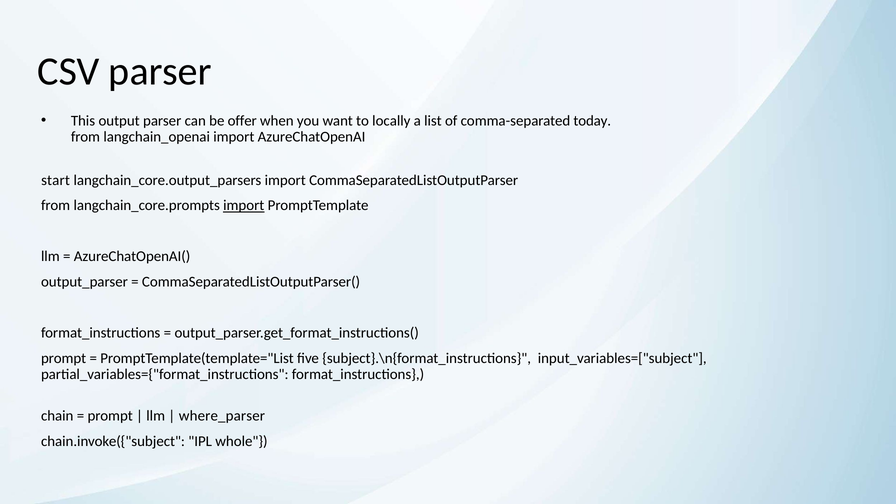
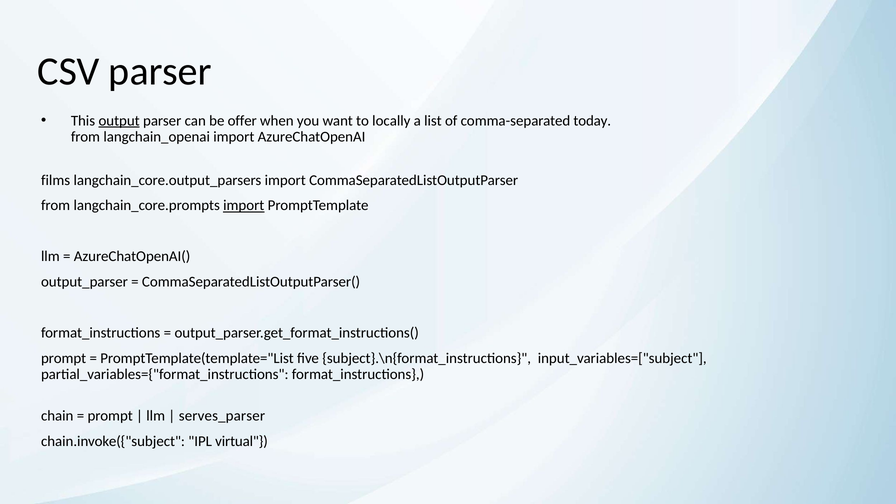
output underline: none -> present
start: start -> films
where_parser: where_parser -> serves_parser
whole: whole -> virtual
